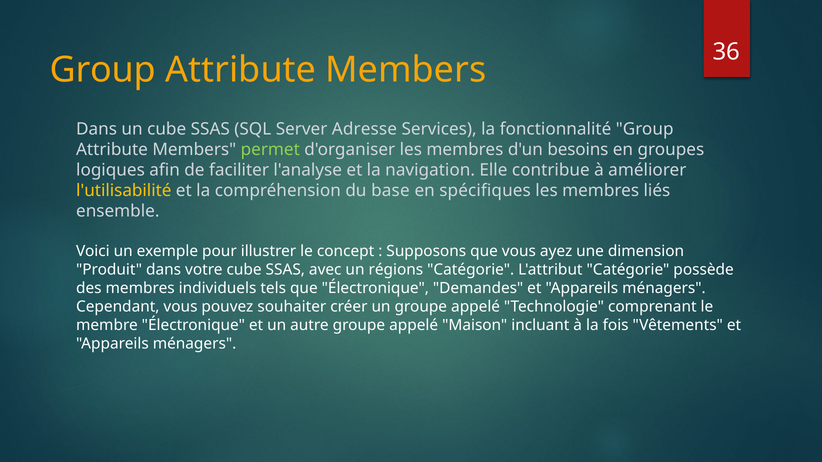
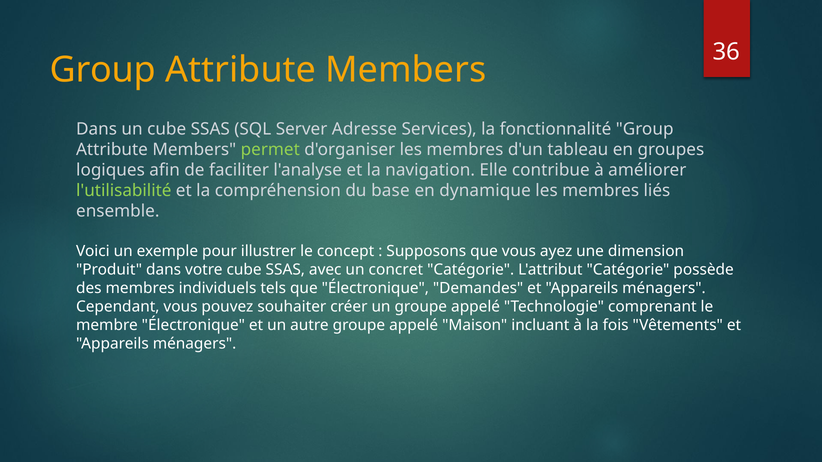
besoins: besoins -> tableau
l'utilisabilité colour: yellow -> light green
spécifiques: spécifiques -> dynamique
régions: régions -> concret
